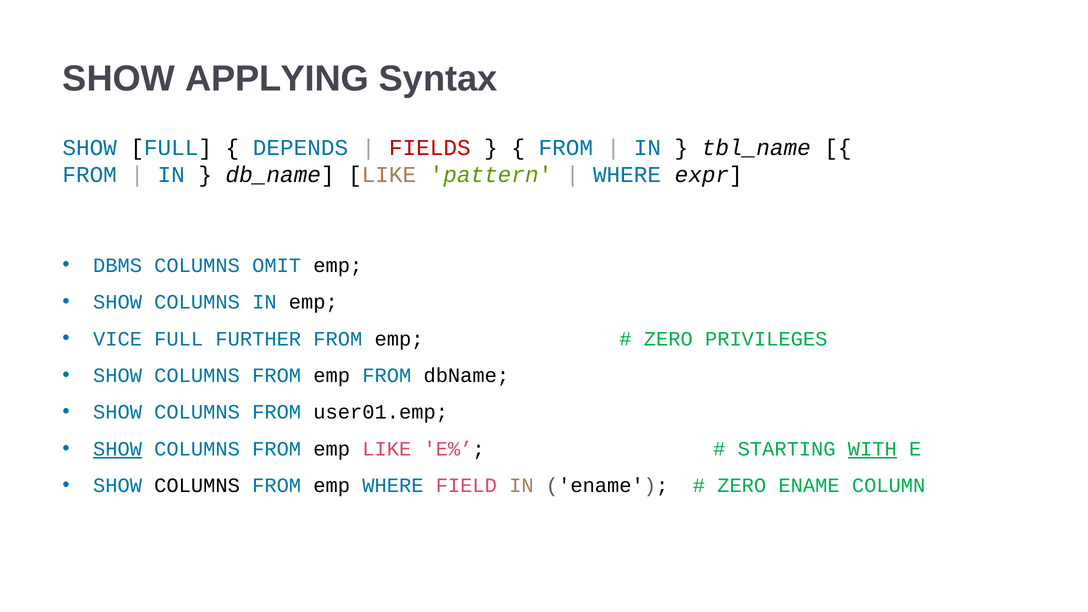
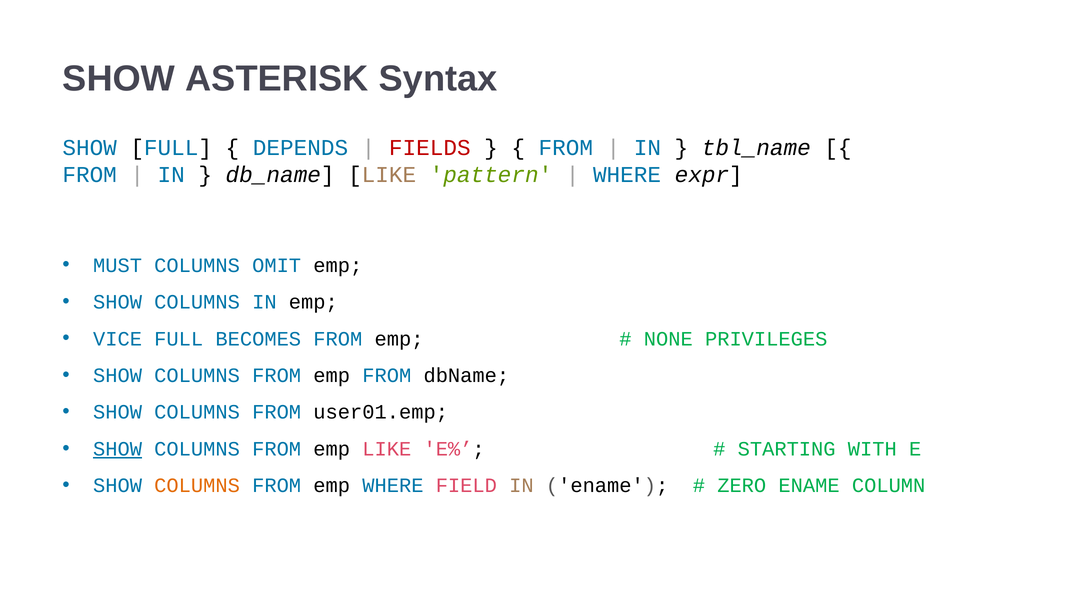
APPLYING: APPLYING -> ASTERISK
DBMS: DBMS -> MUST
FURTHER: FURTHER -> BECOMES
ZERO at (668, 339): ZERO -> NONE
WITH underline: present -> none
COLUMNS at (197, 486) colour: black -> orange
